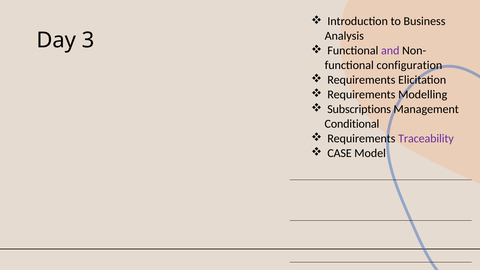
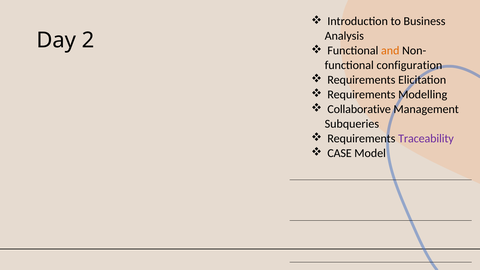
3: 3 -> 2
and colour: purple -> orange
Subscriptions: Subscriptions -> Collaborative
Conditional: Conditional -> Subqueries
